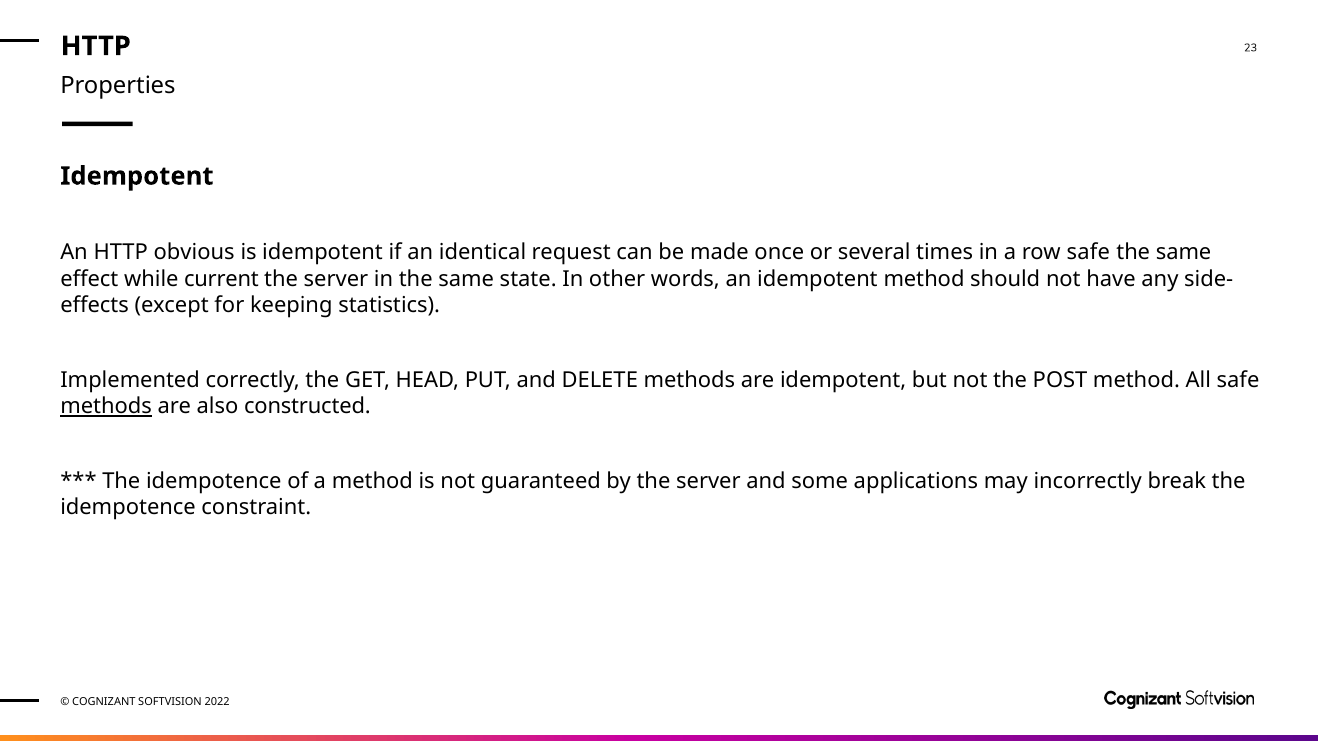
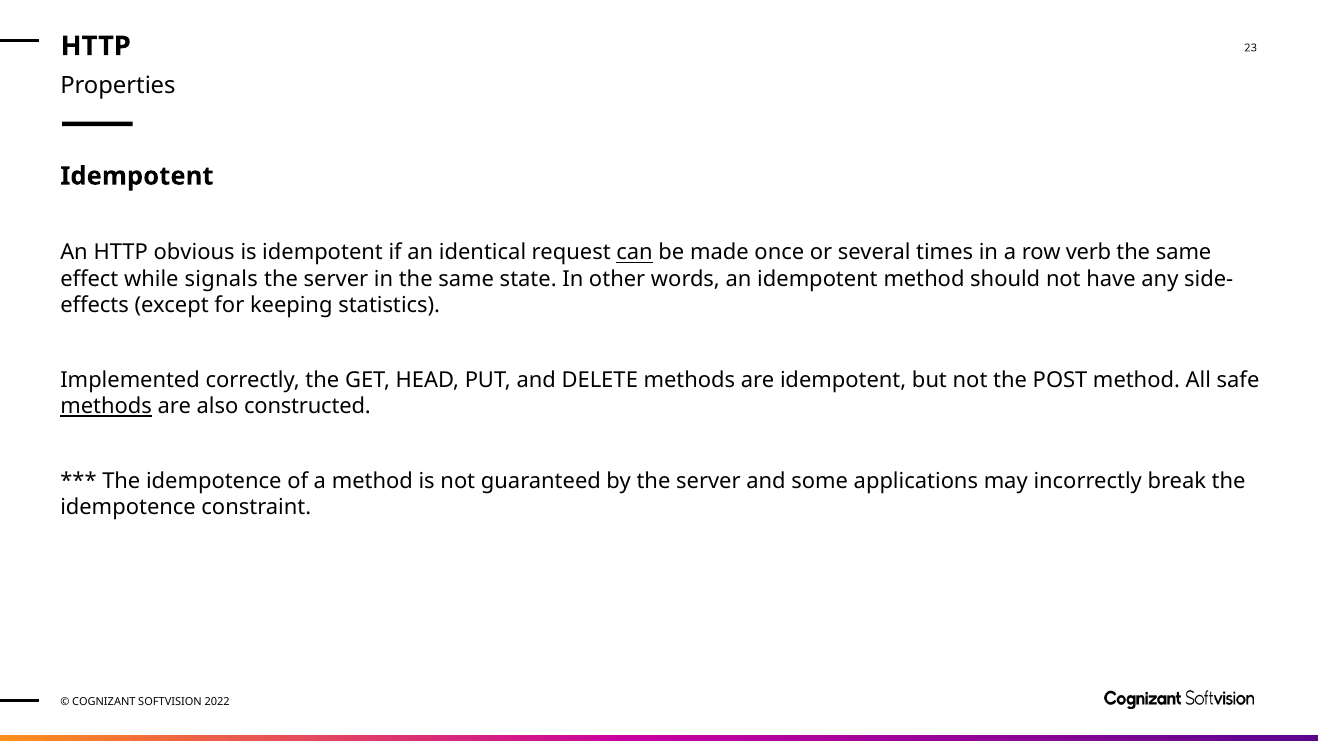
can underline: none -> present
row safe: safe -> verb
current: current -> signals
